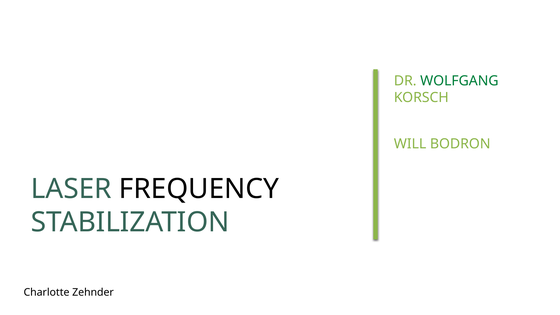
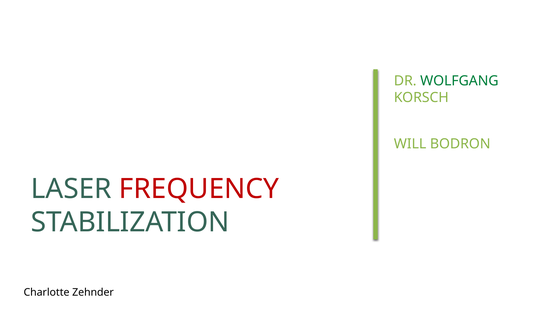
FREQUENCY colour: black -> red
